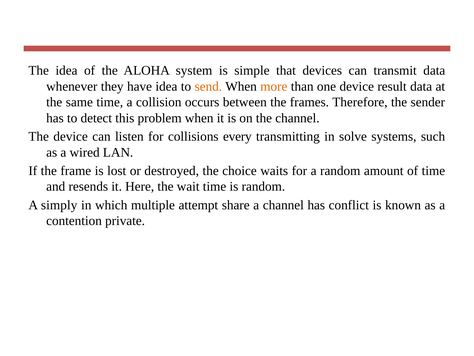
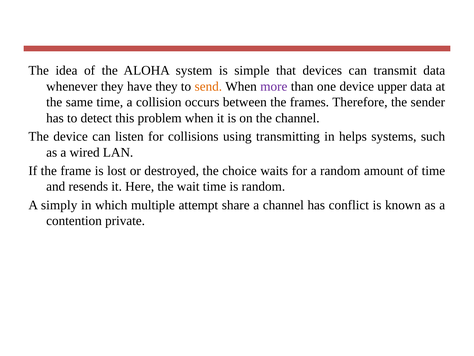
have idea: idea -> they
more colour: orange -> purple
result: result -> upper
every: every -> using
solve: solve -> helps
